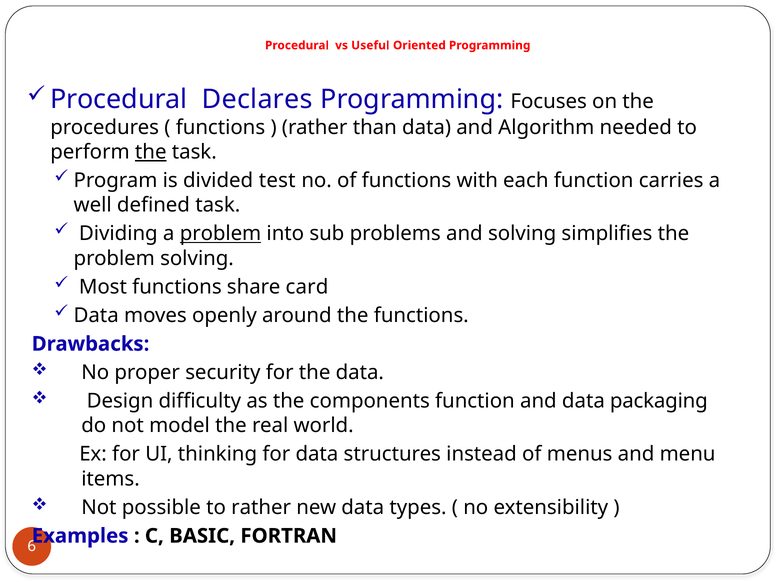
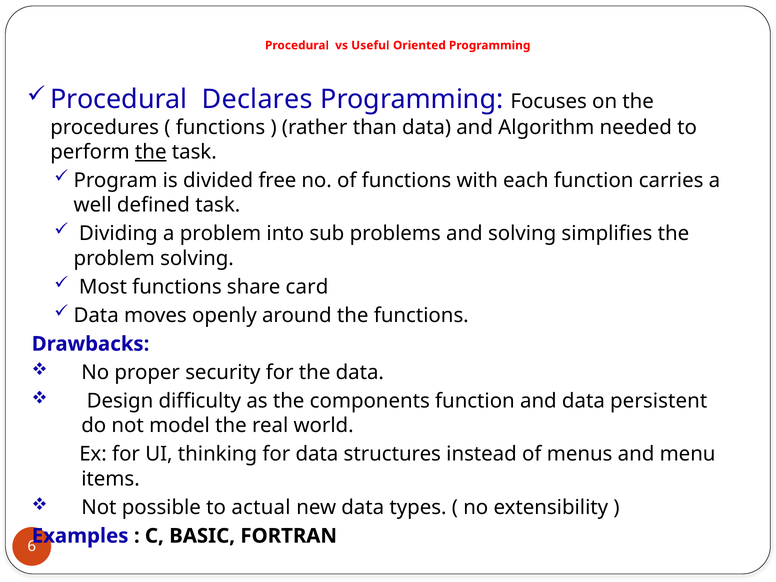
test: test -> free
problem at (221, 234) underline: present -> none
packaging: packaging -> persistent
to rather: rather -> actual
